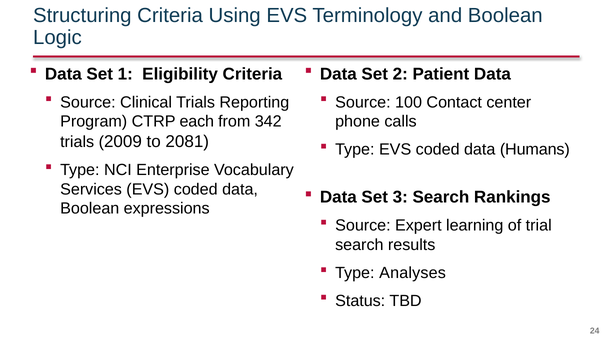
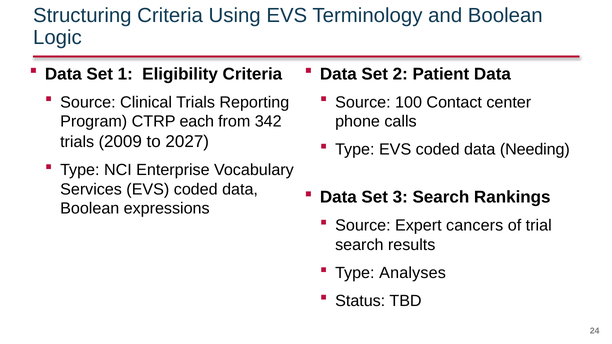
2081: 2081 -> 2027
Humans: Humans -> Needing
learning: learning -> cancers
